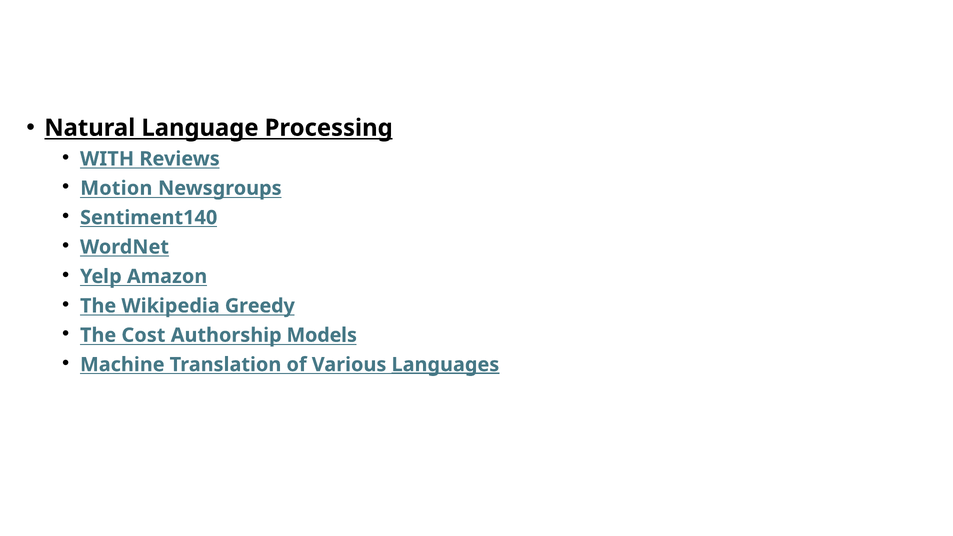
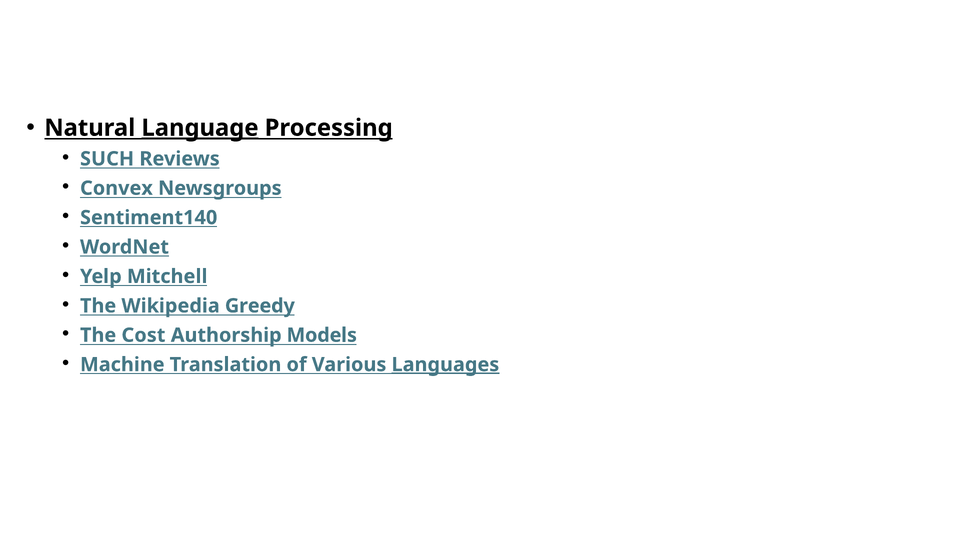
Language underline: none -> present
WITH: WITH -> SUCH
Motion: Motion -> Convex
Amazon: Amazon -> Mitchell
